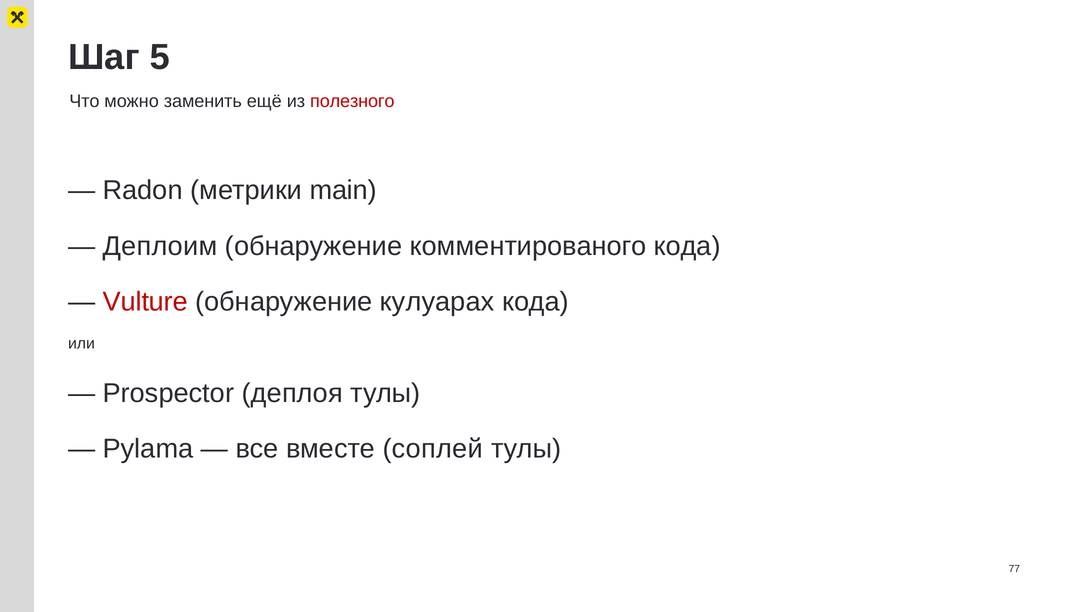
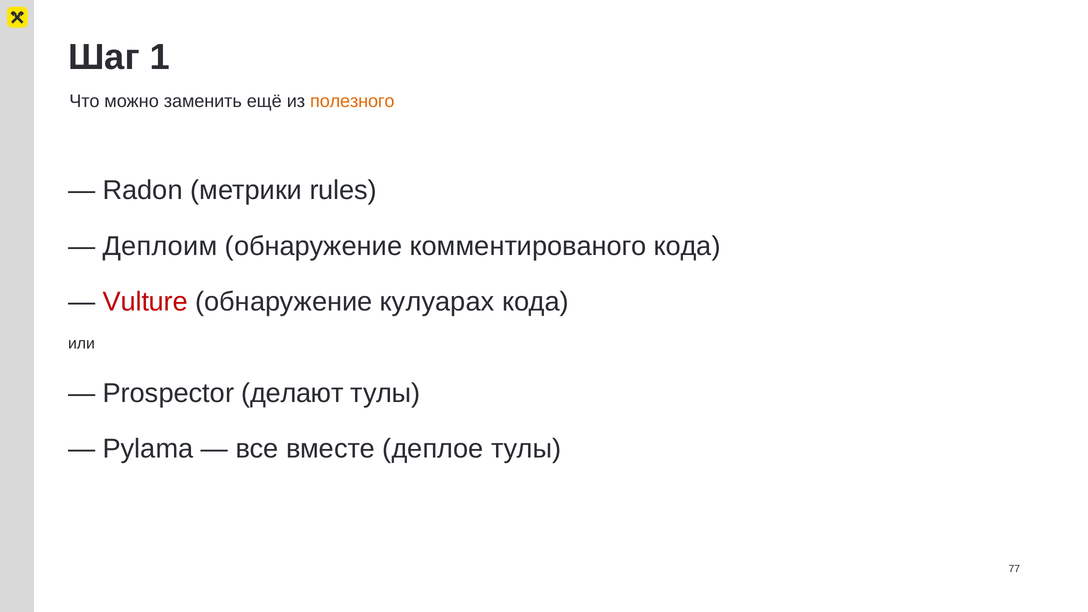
5: 5 -> 1
полезного colour: red -> orange
main: main -> rules
деплоя: деплоя -> делают
соплей: соплей -> деплое
